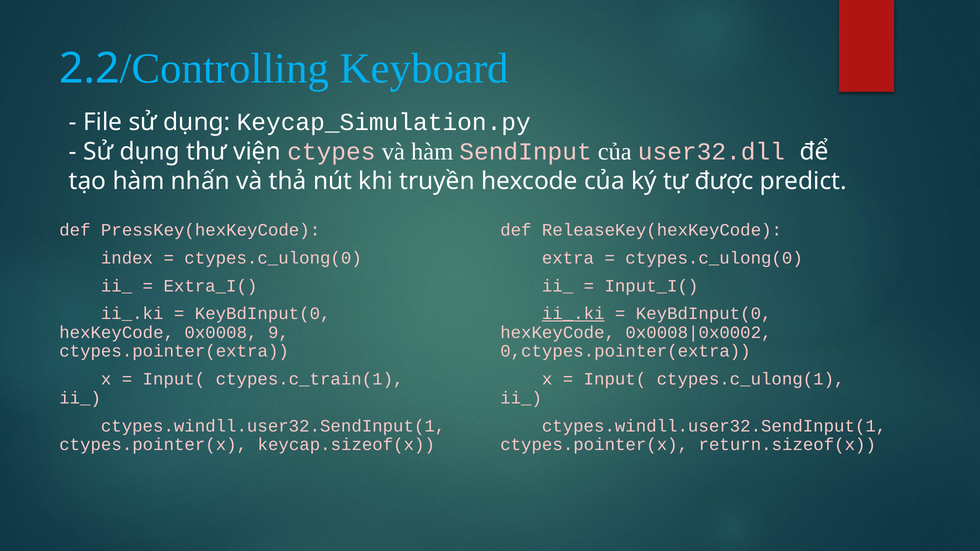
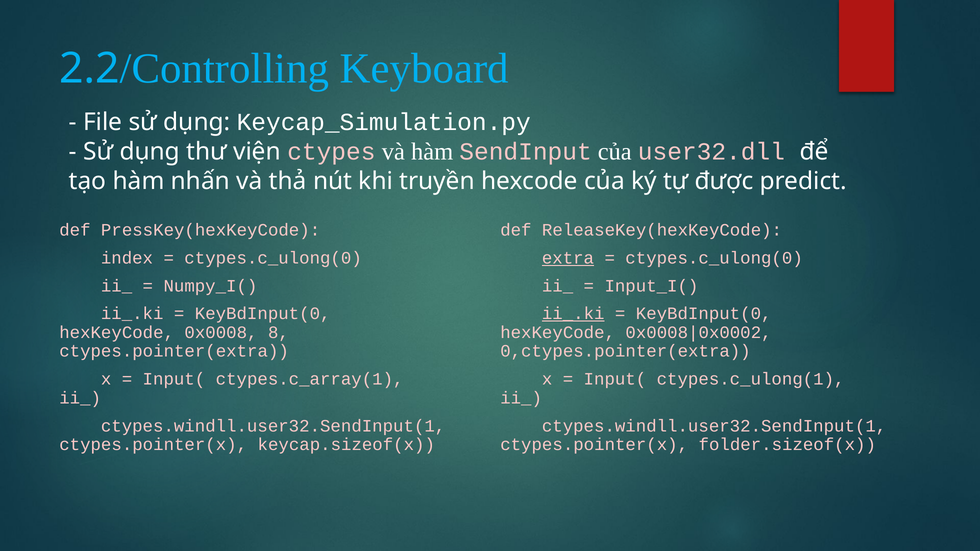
extra underline: none -> present
Extra_I(: Extra_I( -> Numpy_I(
9: 9 -> 8
ctypes.c_train(1: ctypes.c_train(1 -> ctypes.c_array(1
return.sizeof(x: return.sizeof(x -> folder.sizeof(x
